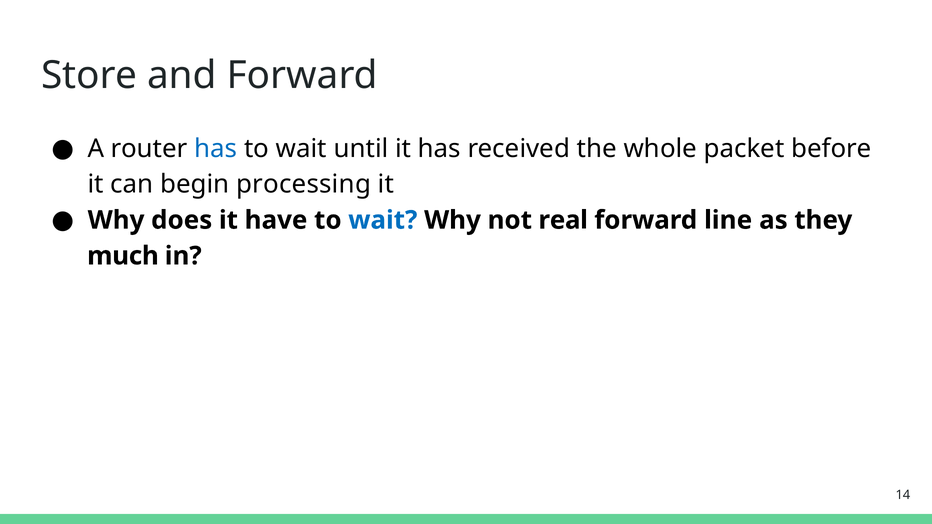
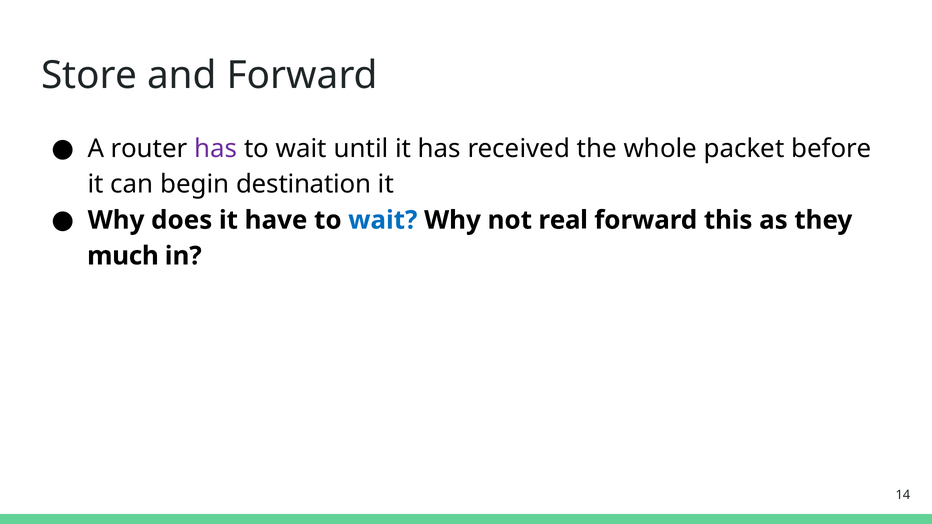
has at (216, 149) colour: blue -> purple
processing: processing -> destination
line: line -> this
